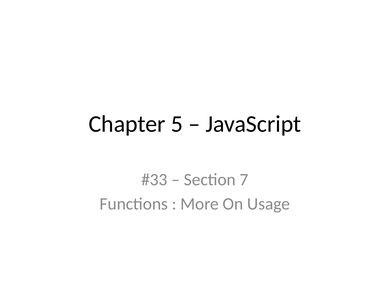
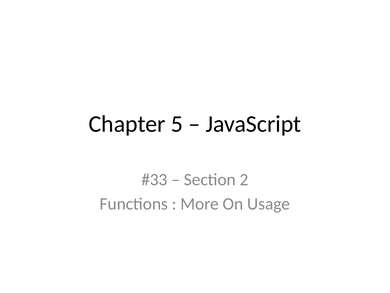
7: 7 -> 2
